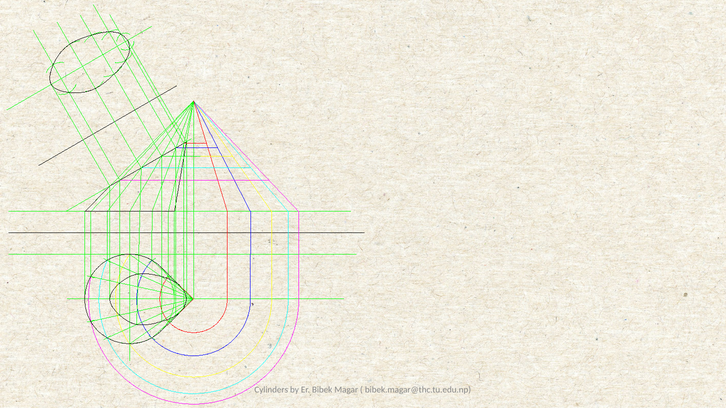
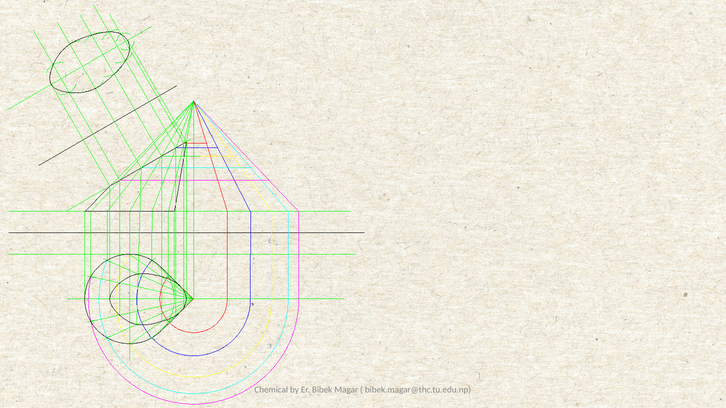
Cylinders: Cylinders -> Chemical
